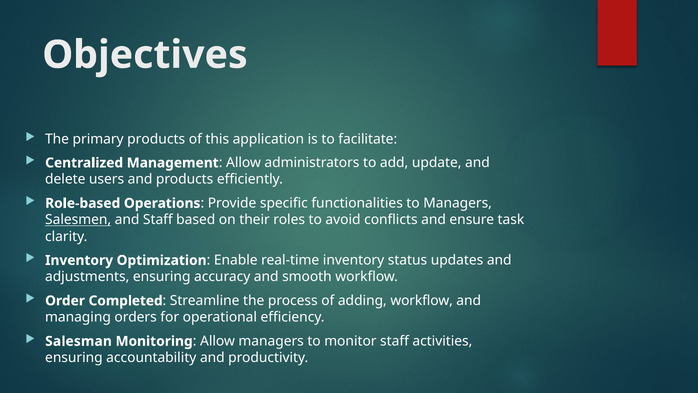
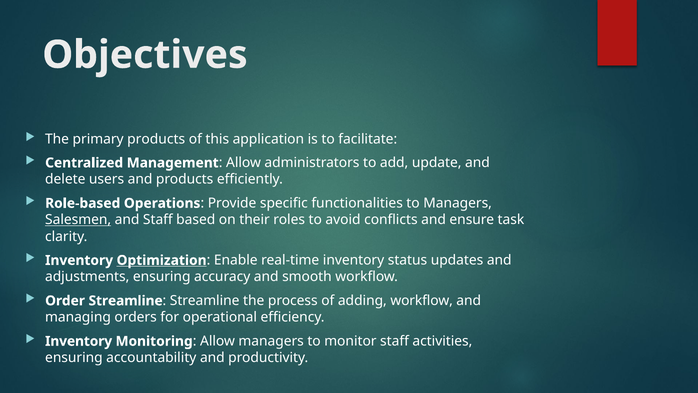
Optimization underline: none -> present
Order Completed: Completed -> Streamline
Salesman at (78, 341): Salesman -> Inventory
